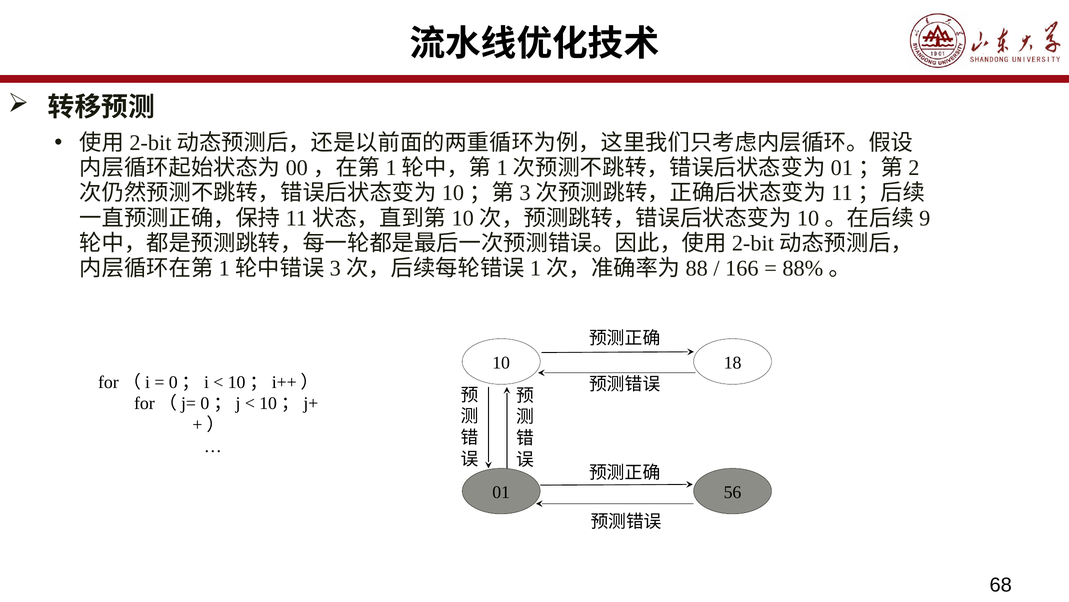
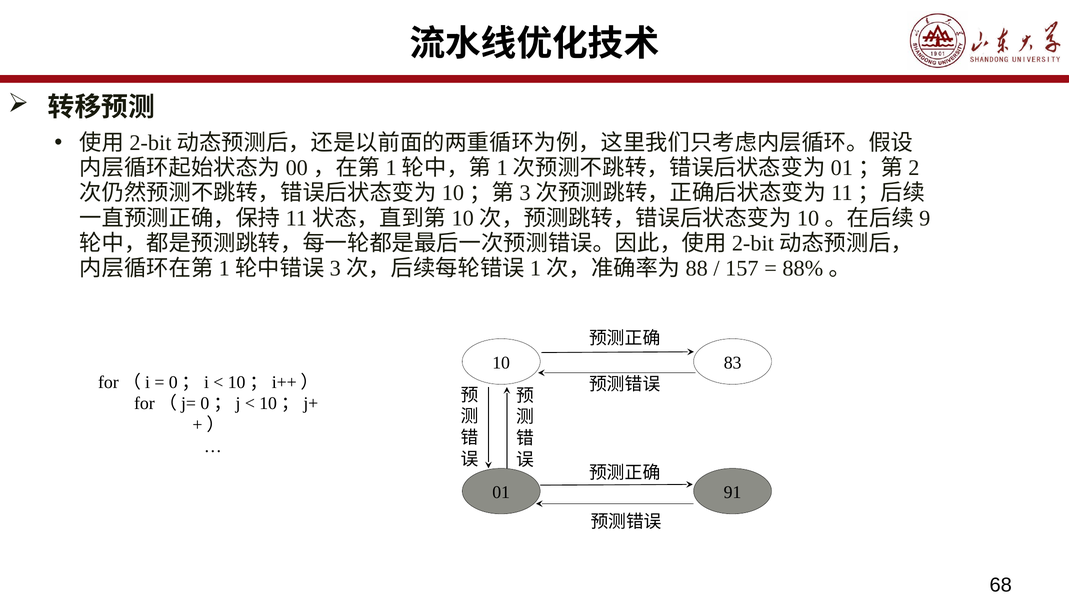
166: 166 -> 157
18: 18 -> 83
56: 56 -> 91
